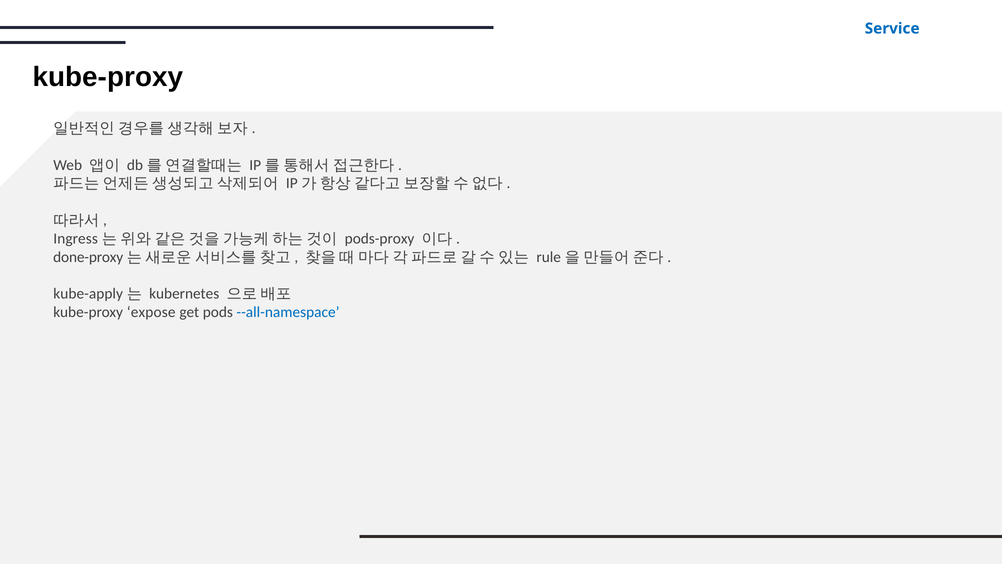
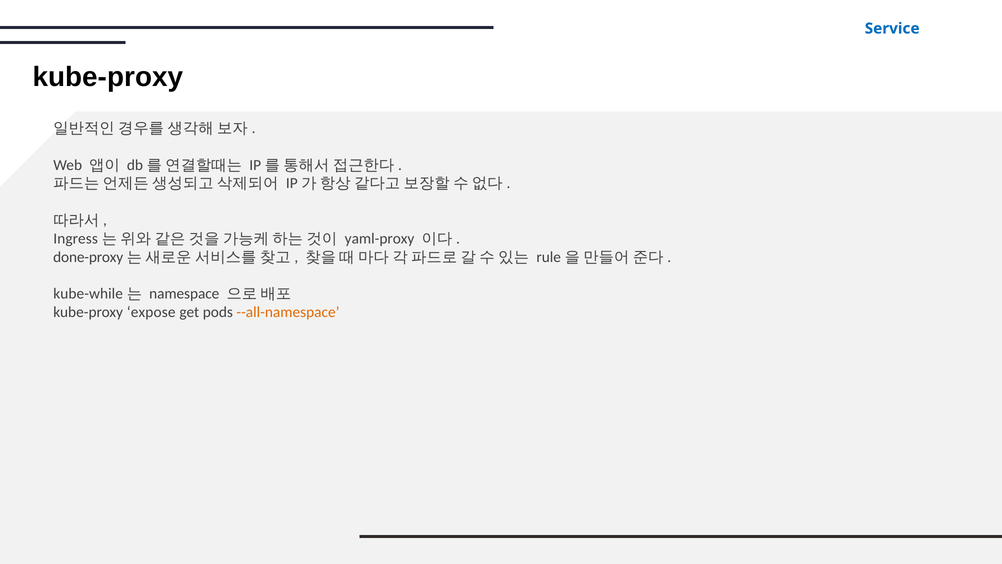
pods-proxy: pods-proxy -> yaml-proxy
kube-apply: kube-apply -> kube-while
kubernetes: kubernetes -> namespace
--all-namespace colour: blue -> orange
